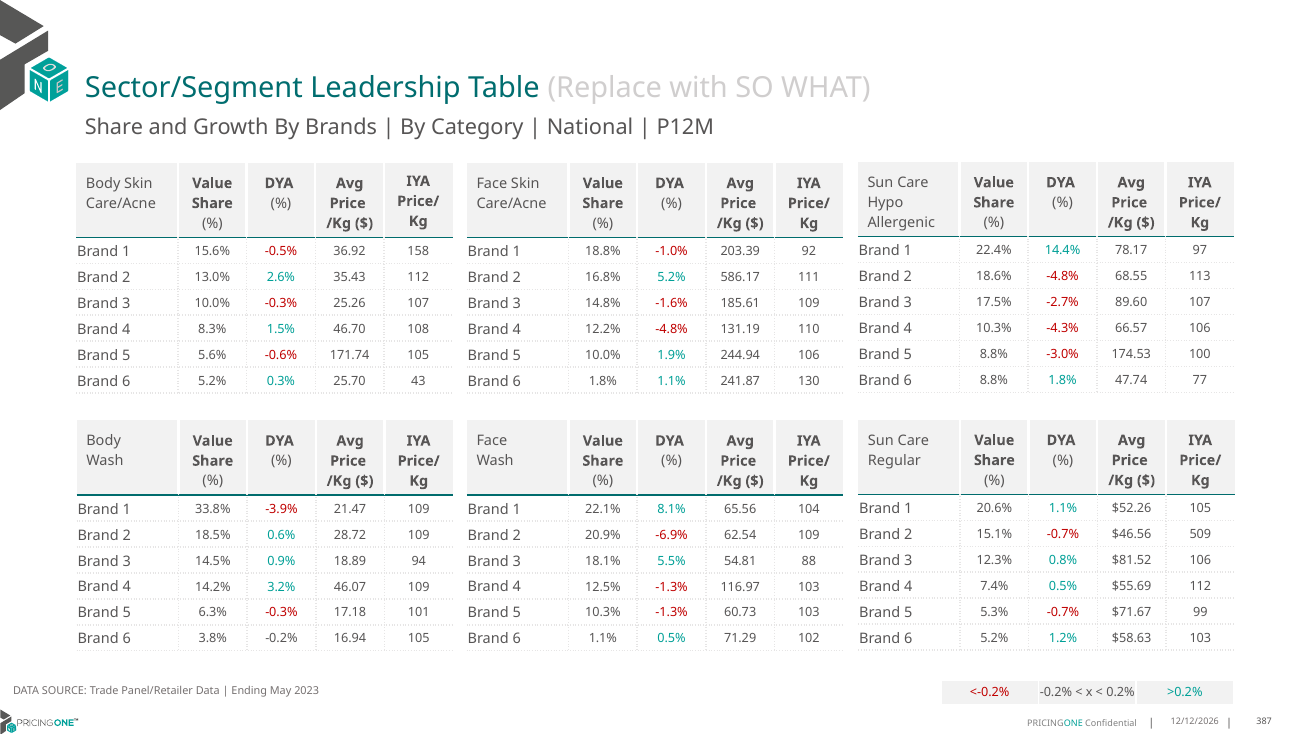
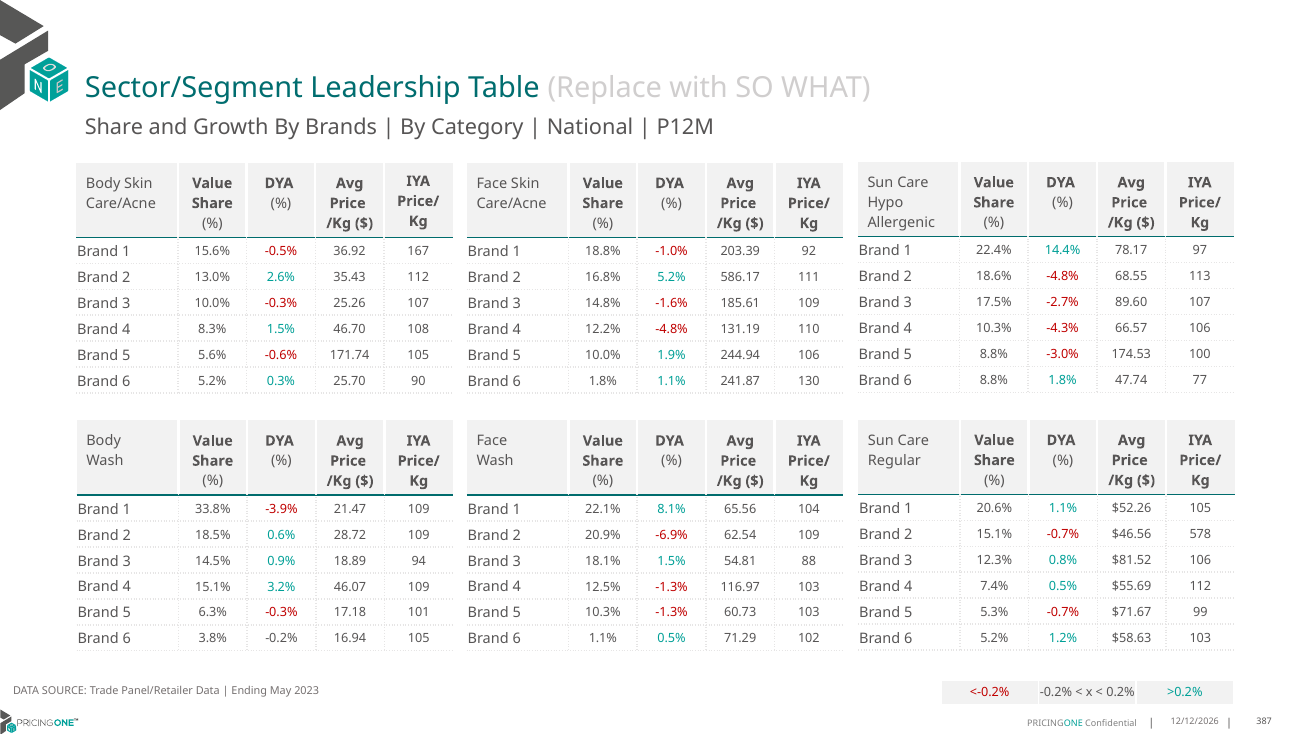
158: 158 -> 167
43: 43 -> 90
509: 509 -> 578
18.1% 5.5%: 5.5% -> 1.5%
4 14.2%: 14.2% -> 15.1%
